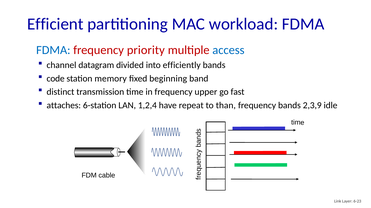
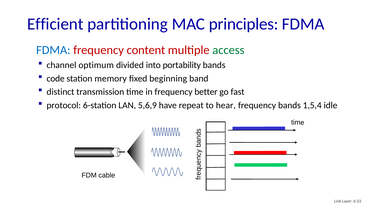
workload: workload -> principles
priority: priority -> content
access colour: blue -> green
datagram: datagram -> optimum
efficiently: efficiently -> portability
upper: upper -> better
attaches: attaches -> protocol
1,2,4: 1,2,4 -> 5,6,9
than: than -> hear
2,3,9: 2,3,9 -> 1,5,4
